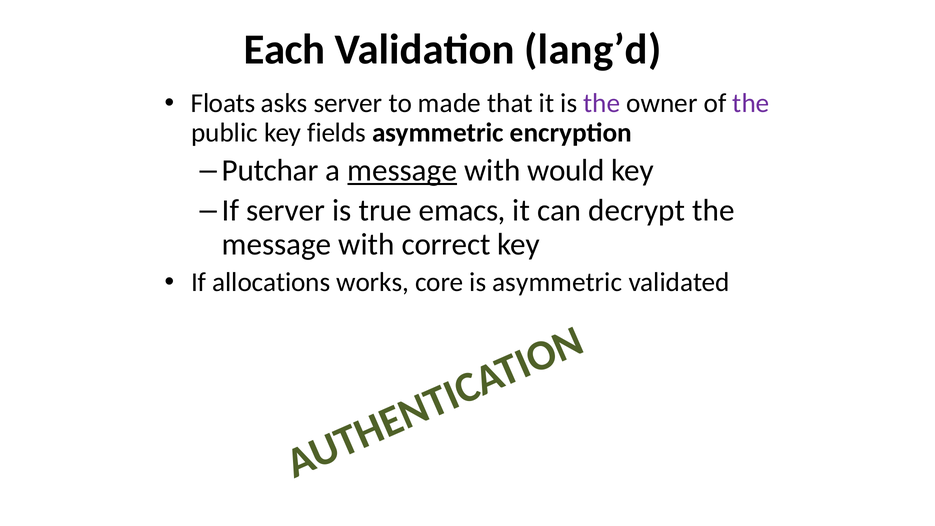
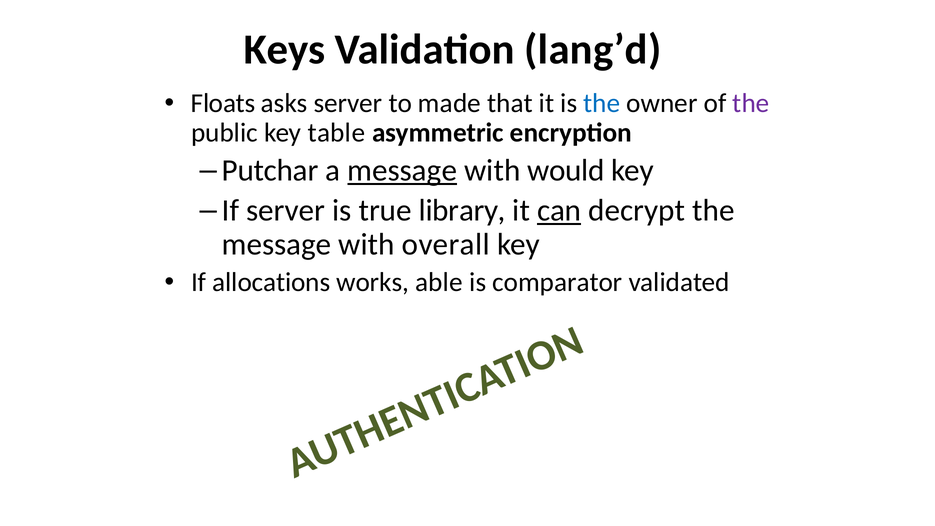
Each: Each -> Keys
the at (602, 103) colour: purple -> blue
fields: fields -> table
emacs: emacs -> library
can underline: none -> present
correct: correct -> overall
core: core -> able
is asymmetric: asymmetric -> comparator
